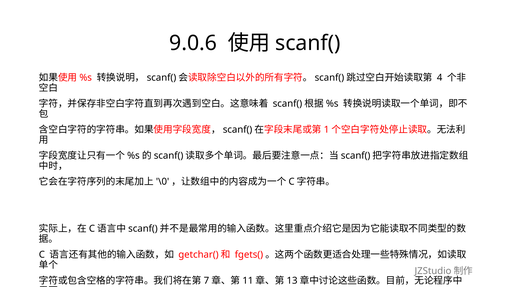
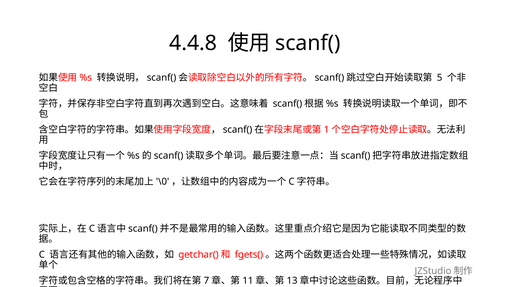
9.0.6: 9.0.6 -> 4.4.8
4: 4 -> 5
